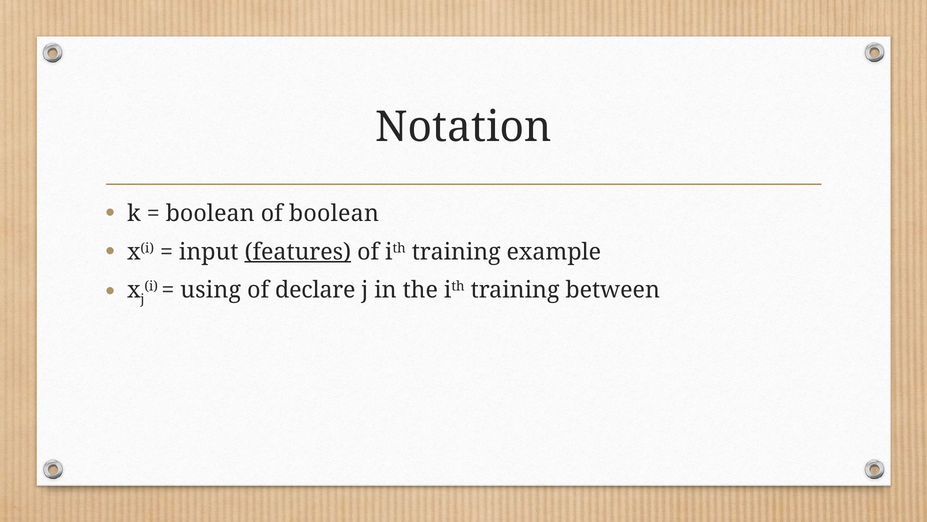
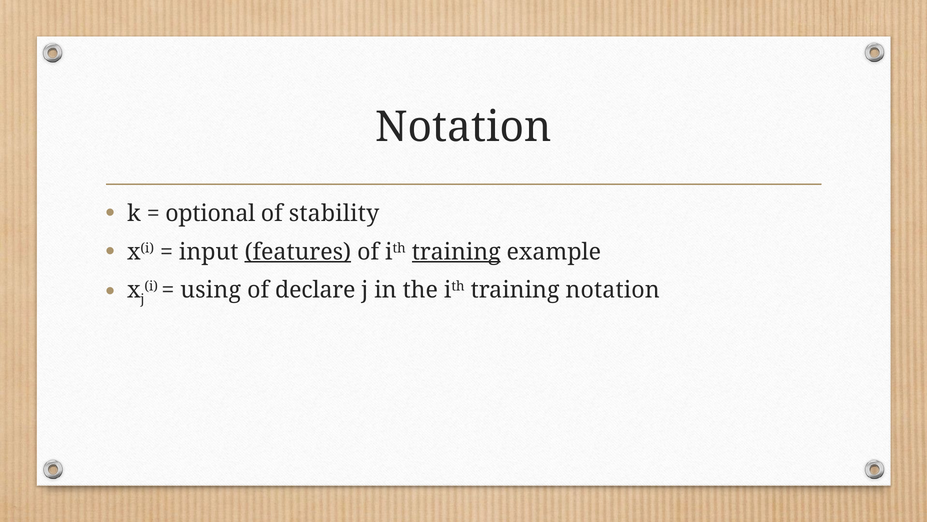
boolean at (210, 213): boolean -> optional
of boolean: boolean -> stability
training at (456, 252) underline: none -> present
training between: between -> notation
